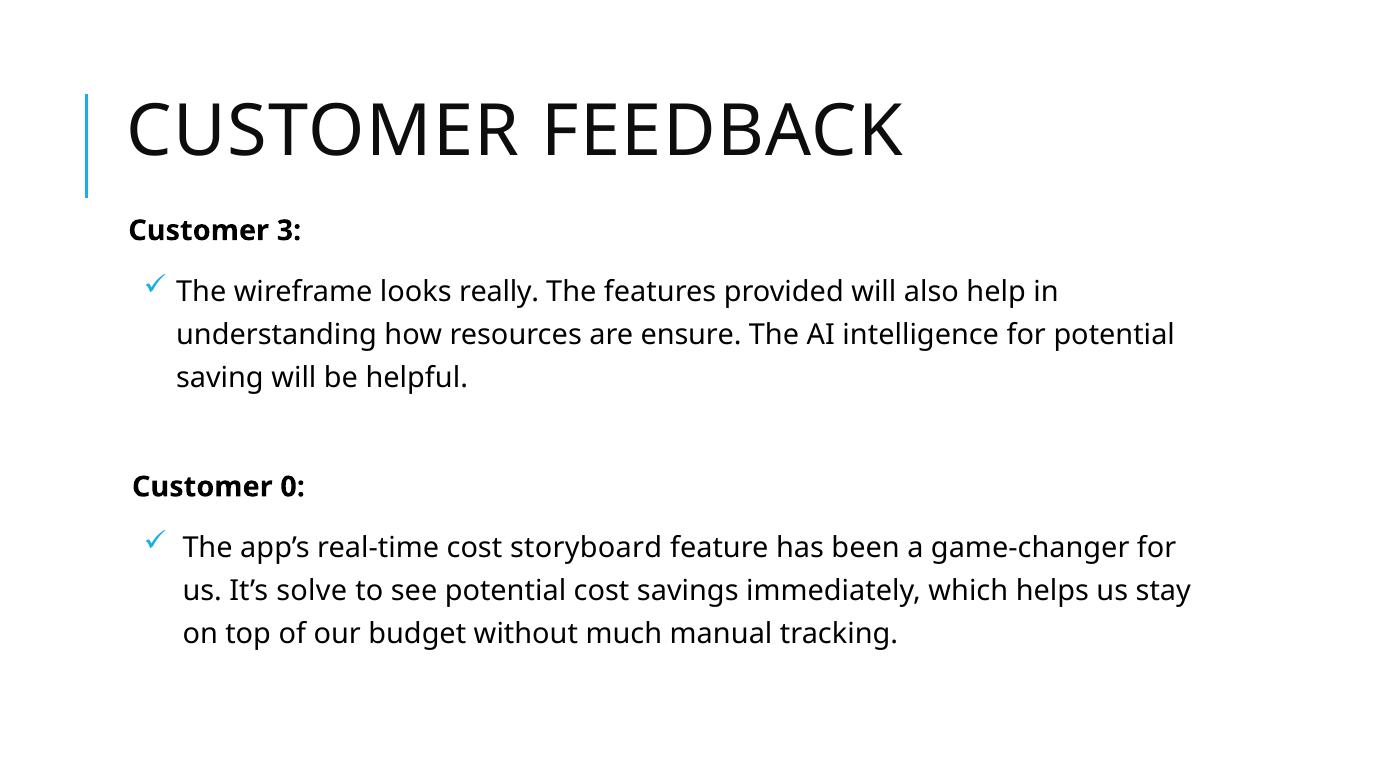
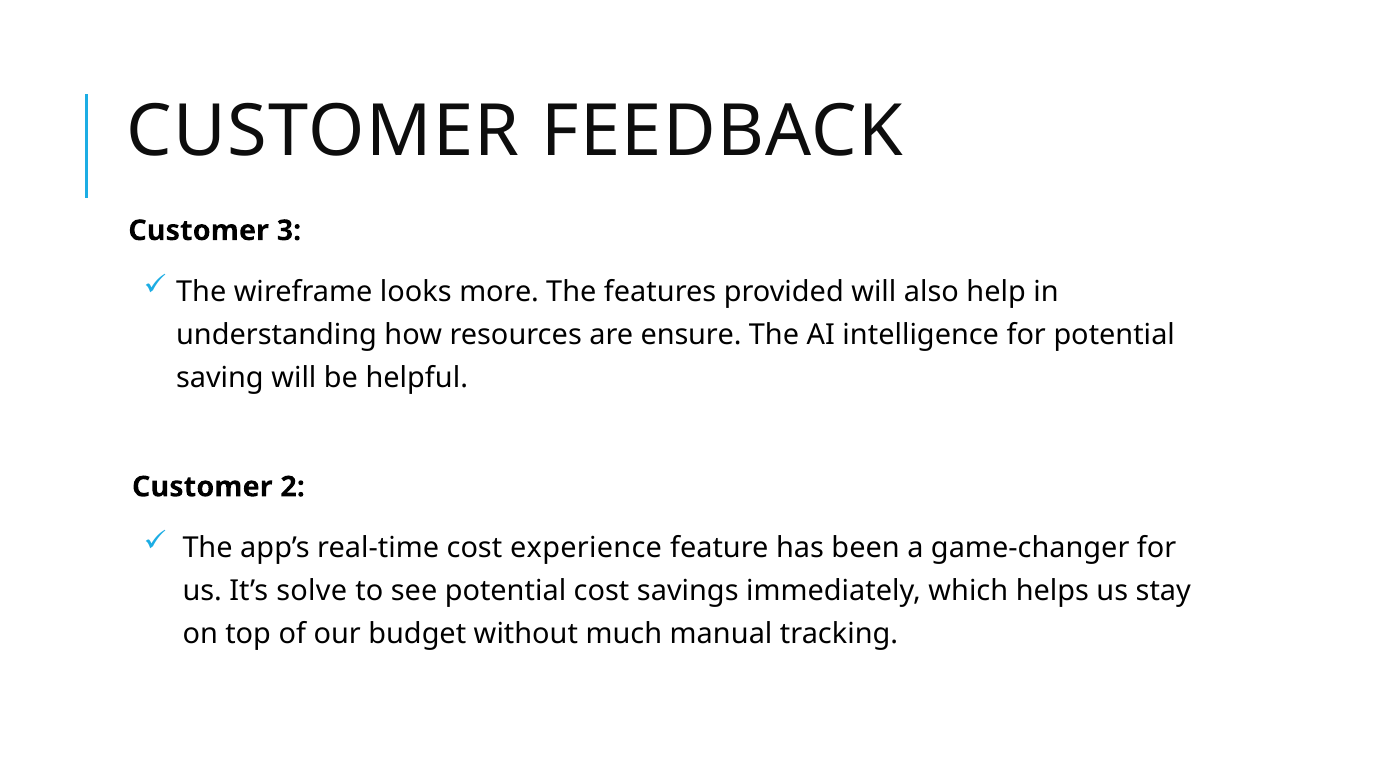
really: really -> more
0: 0 -> 2
storyboard: storyboard -> experience
